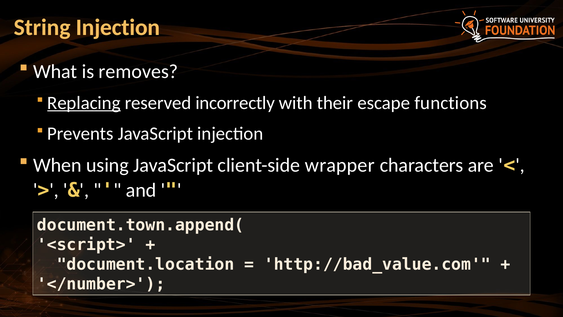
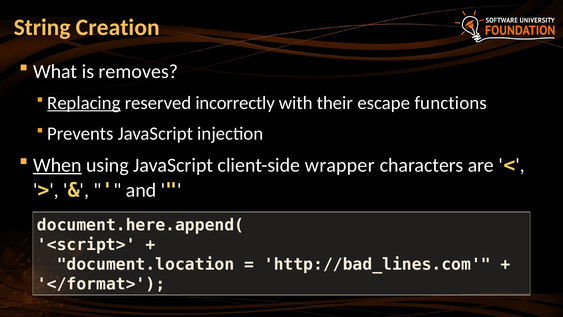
String Injection: Injection -> Creation
When underline: none -> present
document.town.append(: document.town.append( -> document.here.append(
http://bad_value.com: http://bad_value.com -> http://bad_lines.com
</number>: </number> -> </format>
